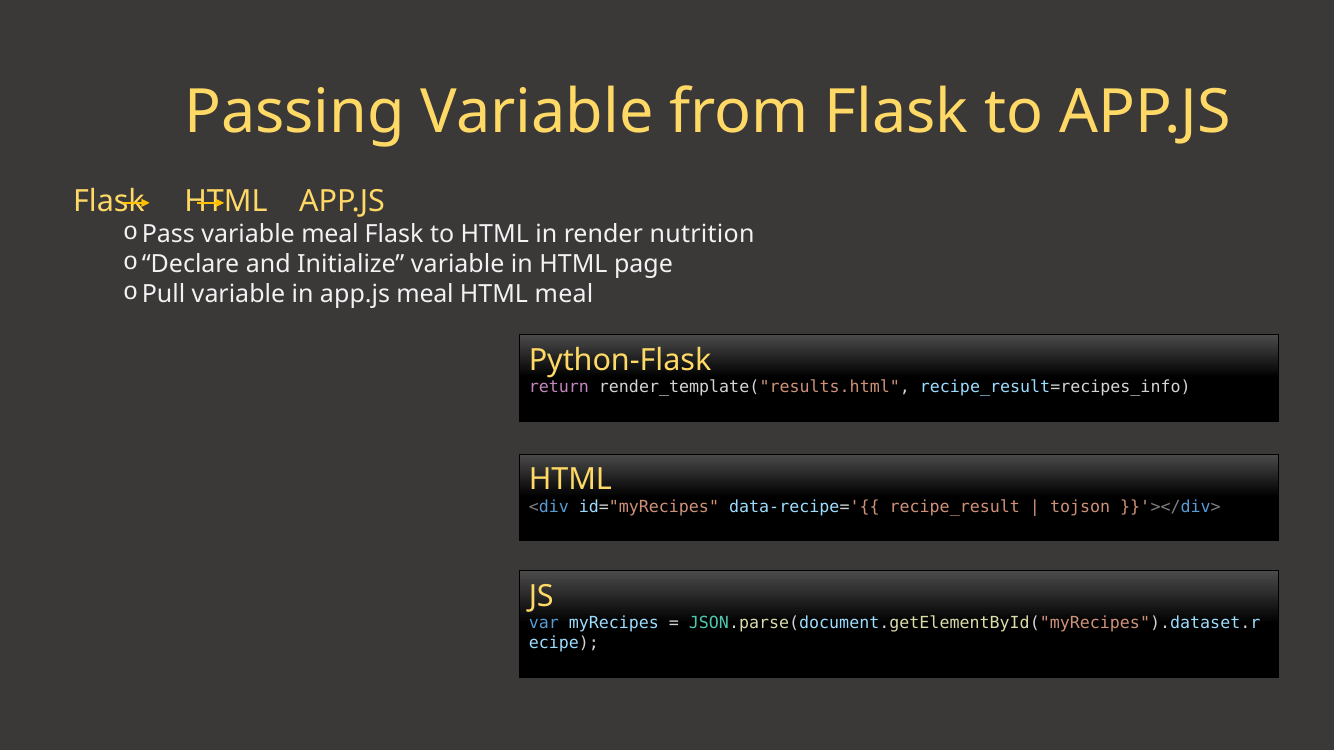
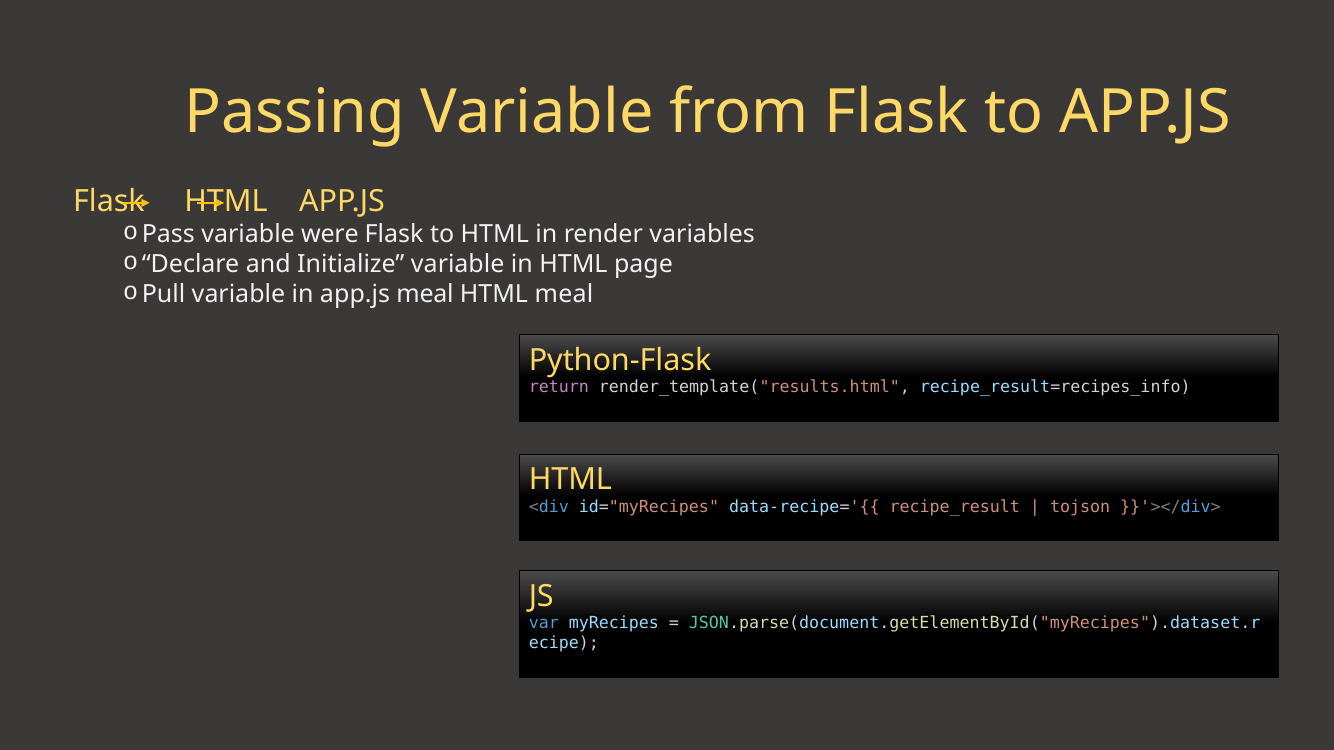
variable meal: meal -> were
nutrition: nutrition -> variables
